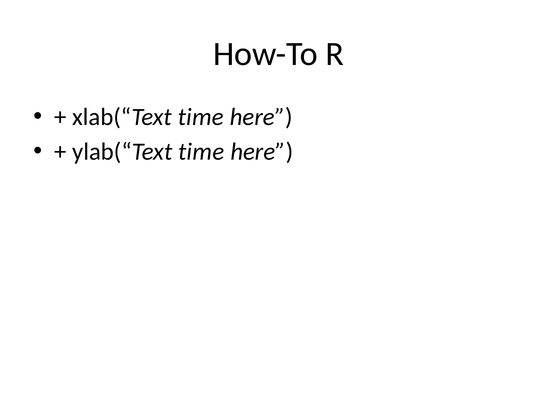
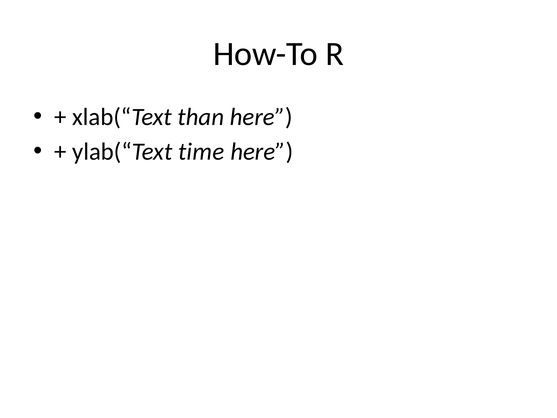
xlab(“Text time: time -> than
